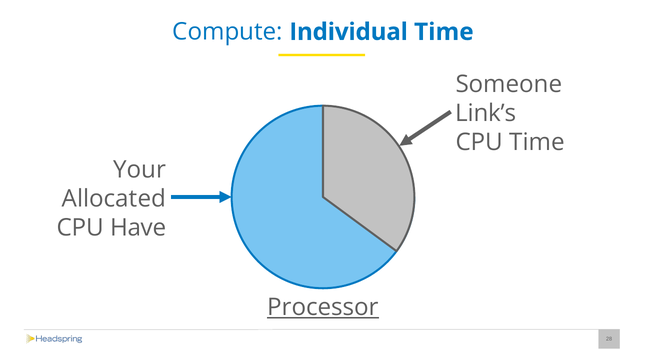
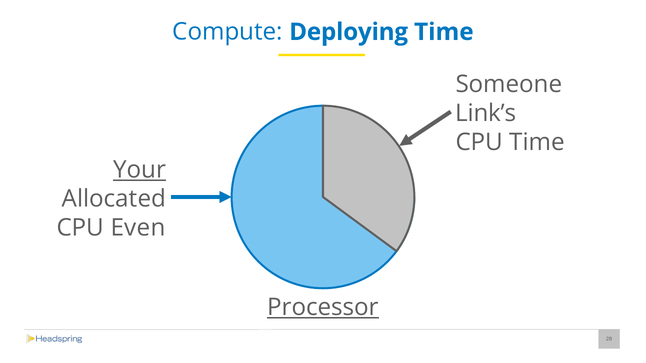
Individual: Individual -> Deploying
Your underline: none -> present
Have: Have -> Even
